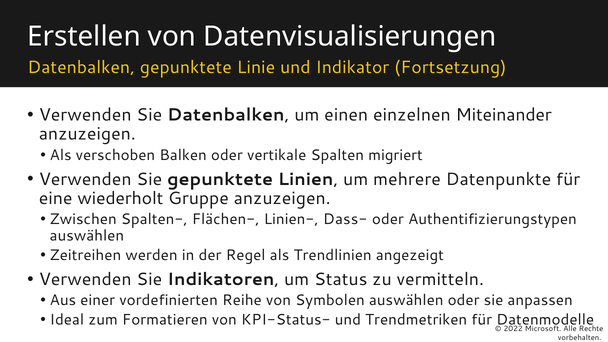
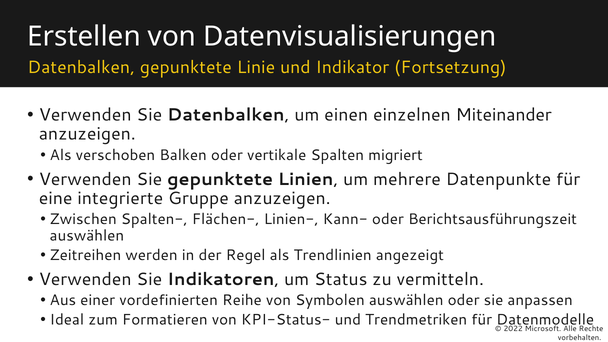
wiederholt: wiederholt -> integrierte
Dass-: Dass- -> Kann-
Authentifizierungstypen: Authentifizierungstypen -> Berichtsausführungszeit
